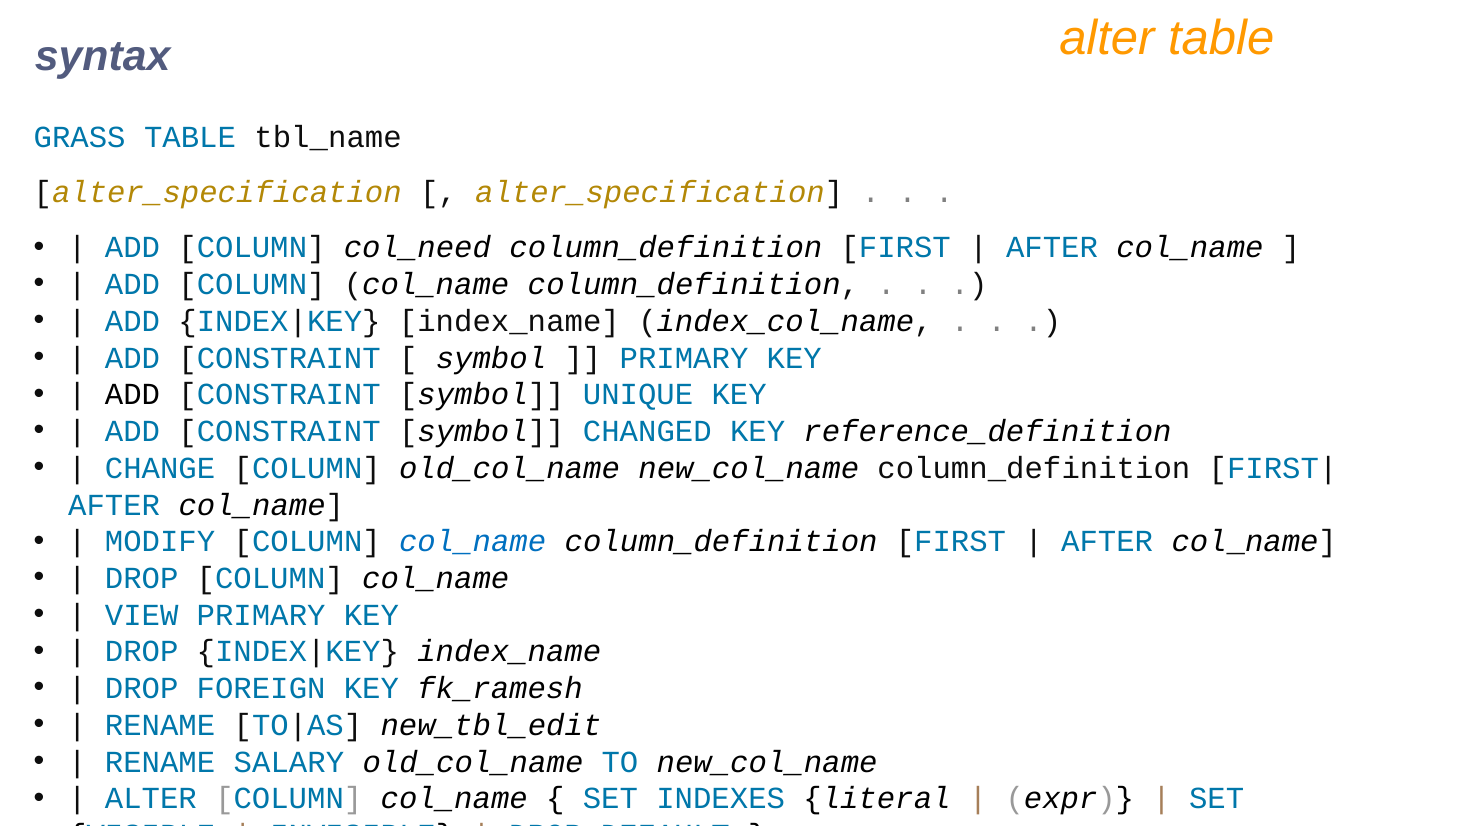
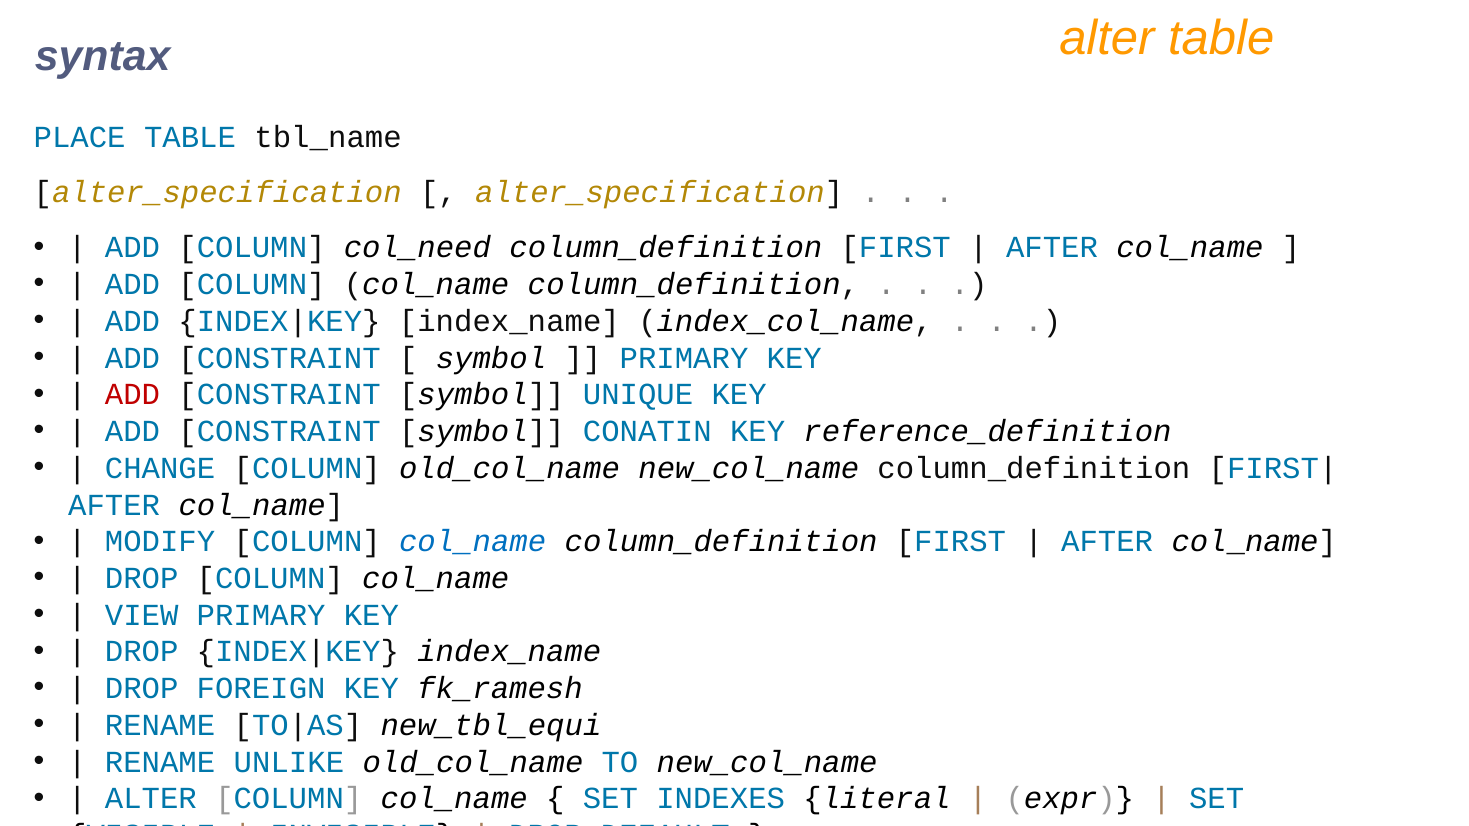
GRASS: GRASS -> PLACE
ADD at (132, 395) colour: black -> red
CHANGED: CHANGED -> CONATIN
new_tbl_edit: new_tbl_edit -> new_tbl_equi
SALARY: SALARY -> UNLIKE
